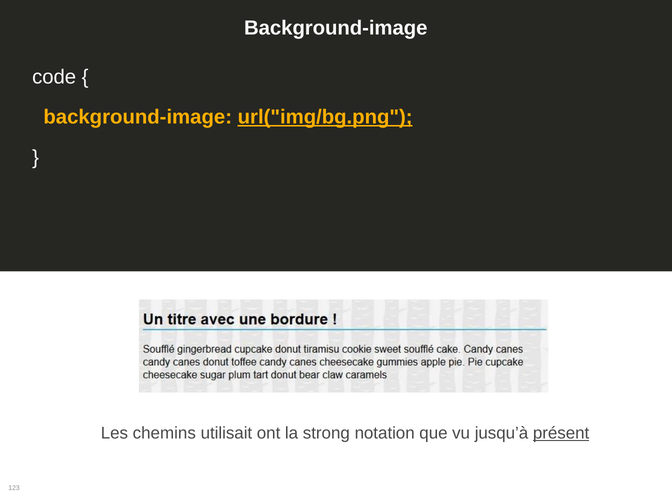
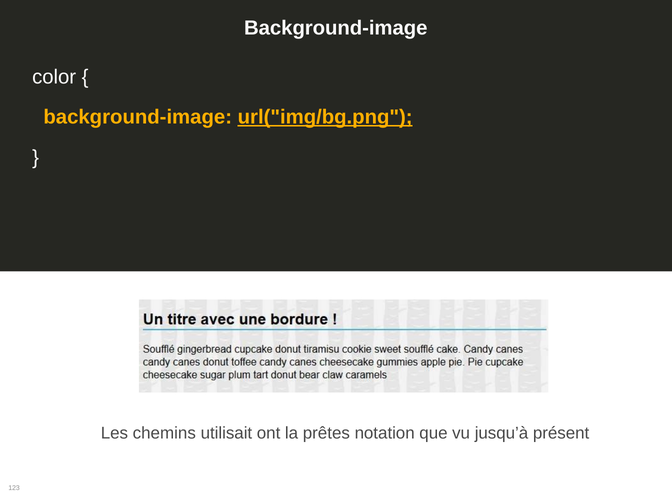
code: code -> color
strong: strong -> prêtes
présent underline: present -> none
